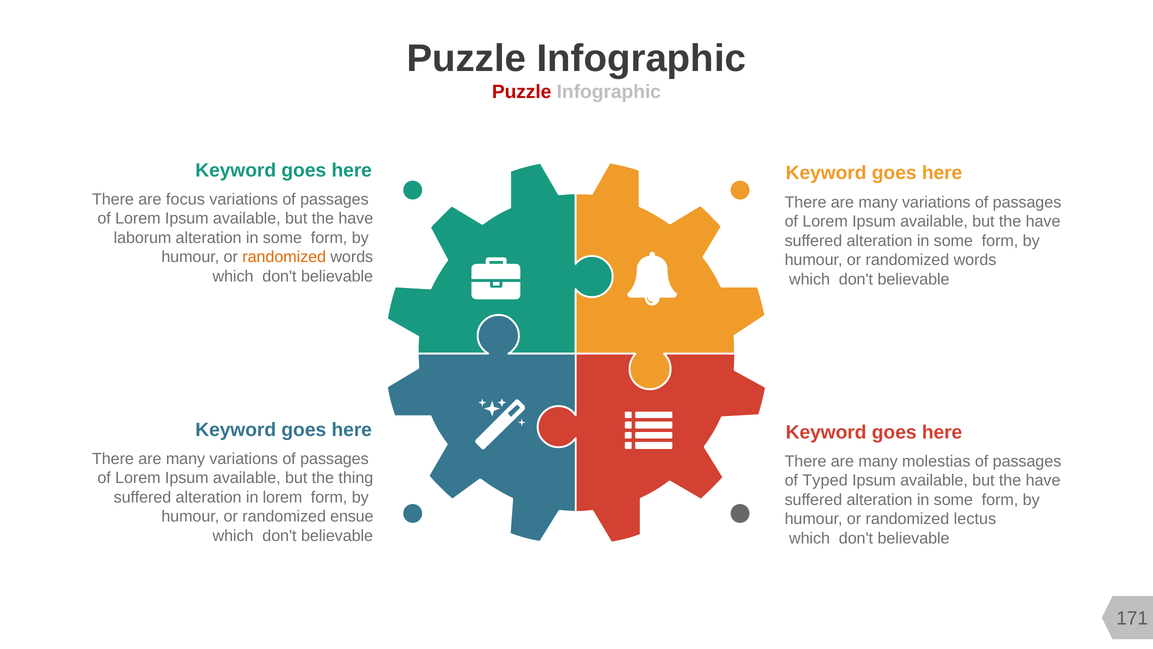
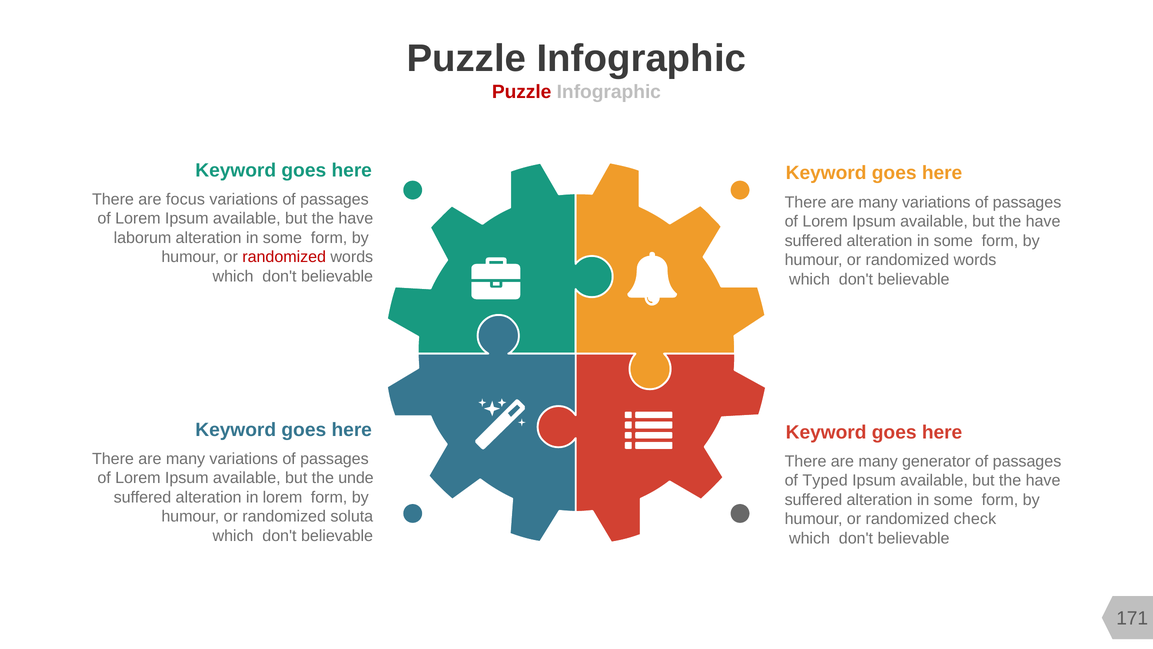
randomized at (284, 257) colour: orange -> red
molestias: molestias -> generator
thing: thing -> unde
ensue: ensue -> soluta
lectus: lectus -> check
